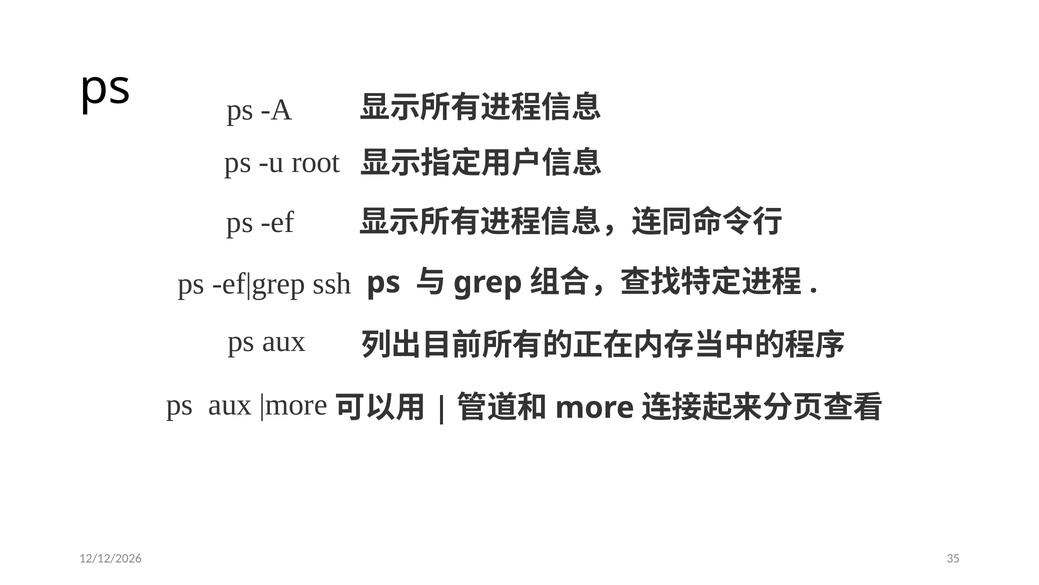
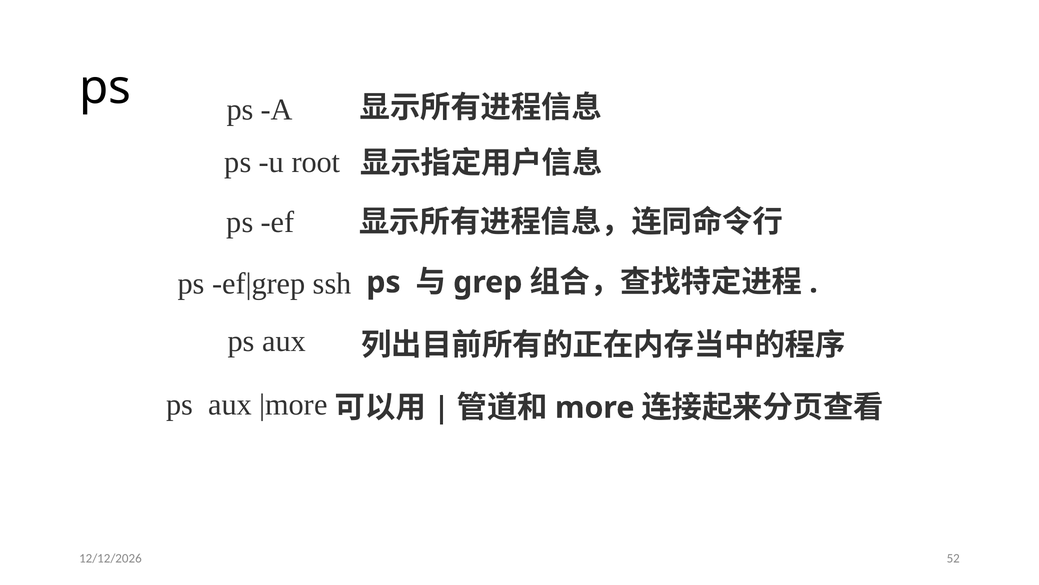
35: 35 -> 52
